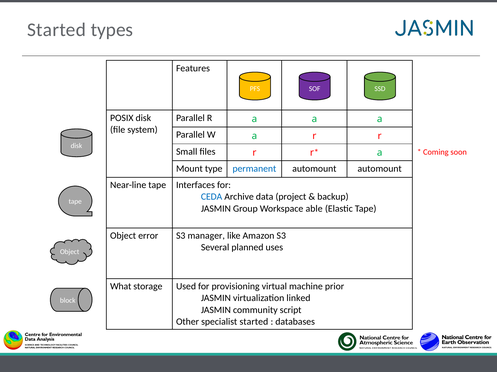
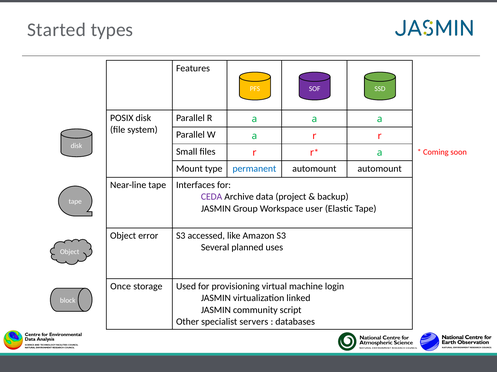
CEDA colour: blue -> purple
able: able -> user
manager: manager -> accessed
What: What -> Once
prior: prior -> login
specialist started: started -> servers
